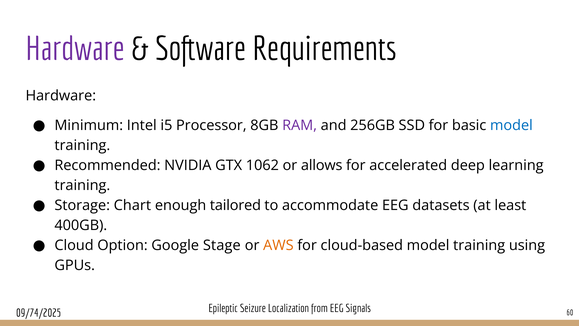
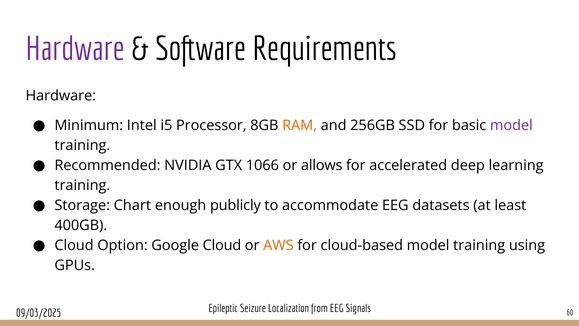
RAM colour: purple -> orange
model at (511, 125) colour: blue -> purple
1062: 1062 -> 1066
tailored: tailored -> publicly
Google Stage: Stage -> Cloud
09/74/2025: 09/74/2025 -> 09/03/2025
